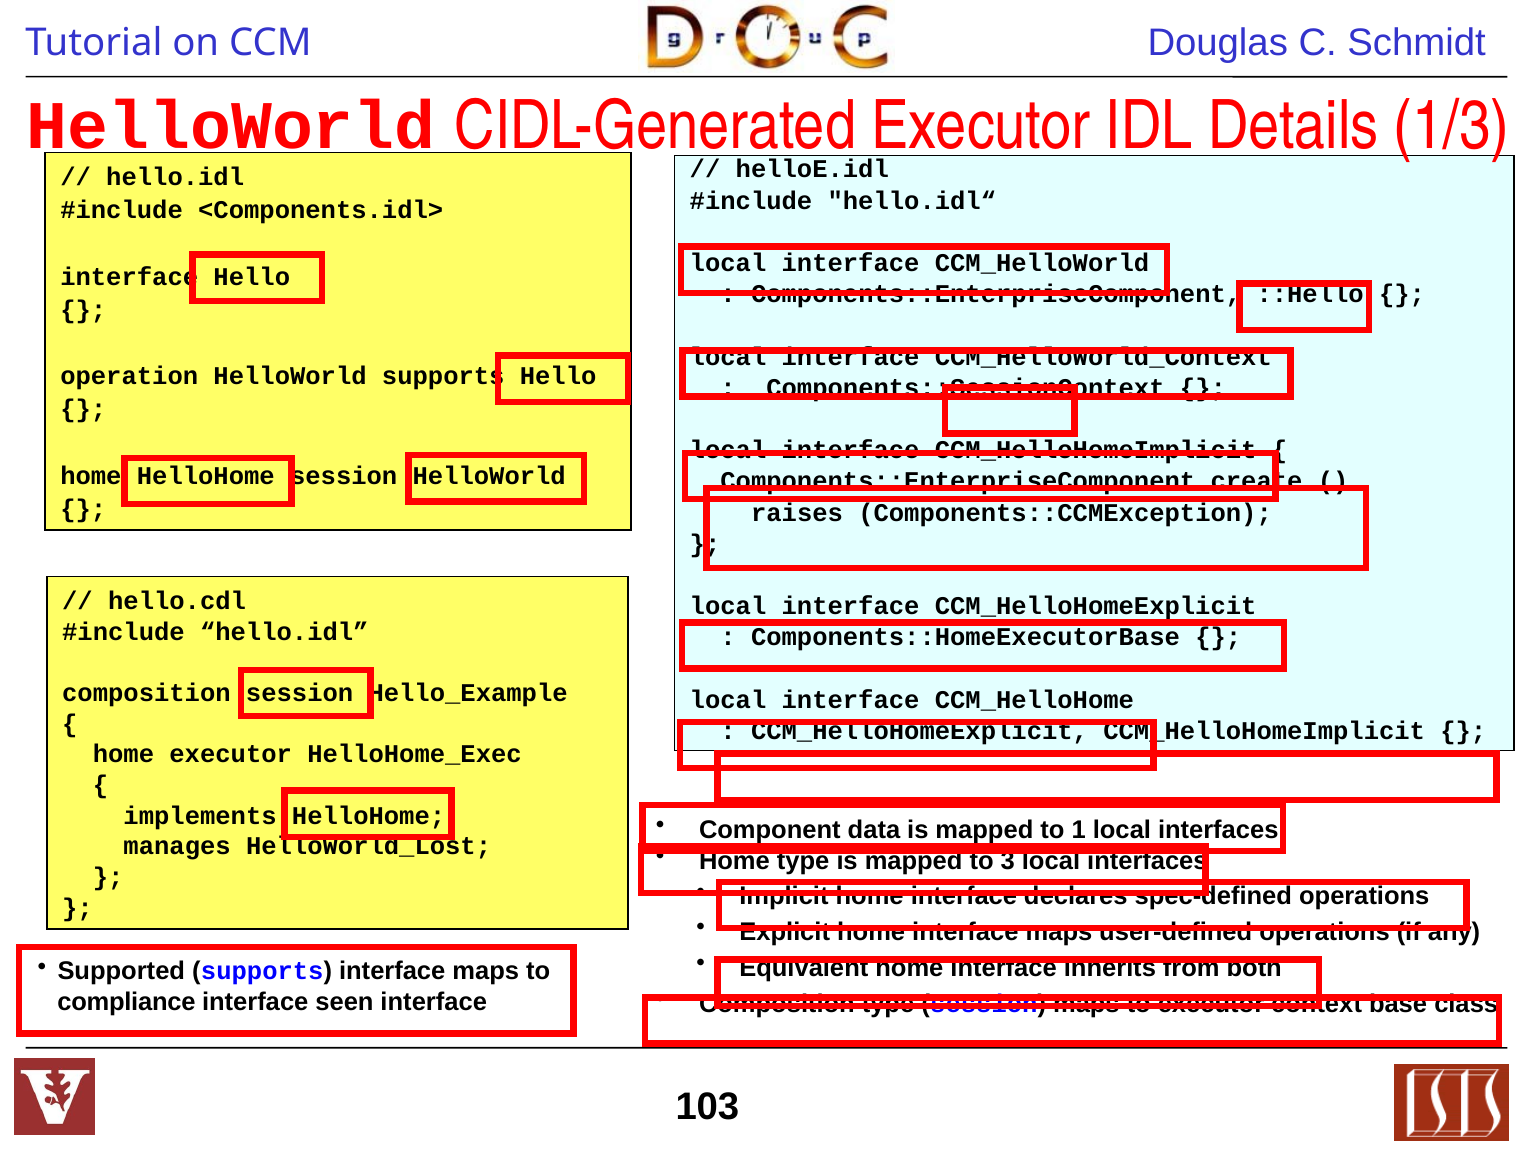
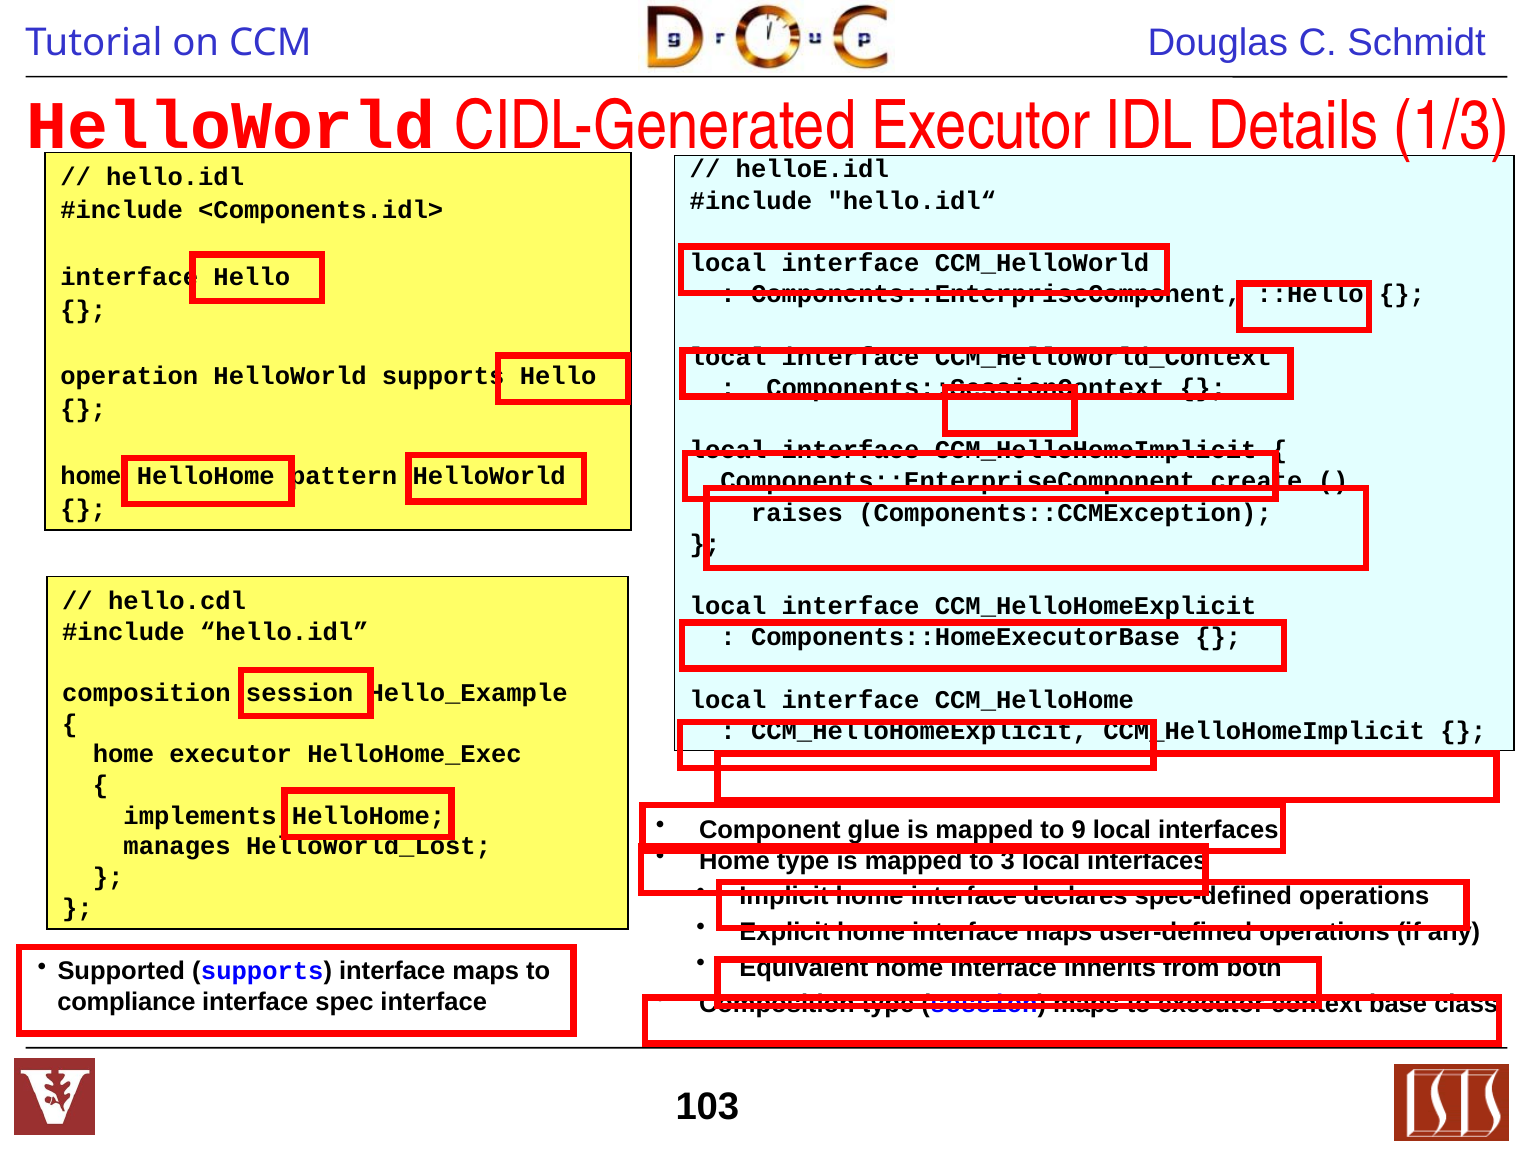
HelloHome session: session -> pattern
data: data -> glue
1: 1 -> 9
seen: seen -> spec
